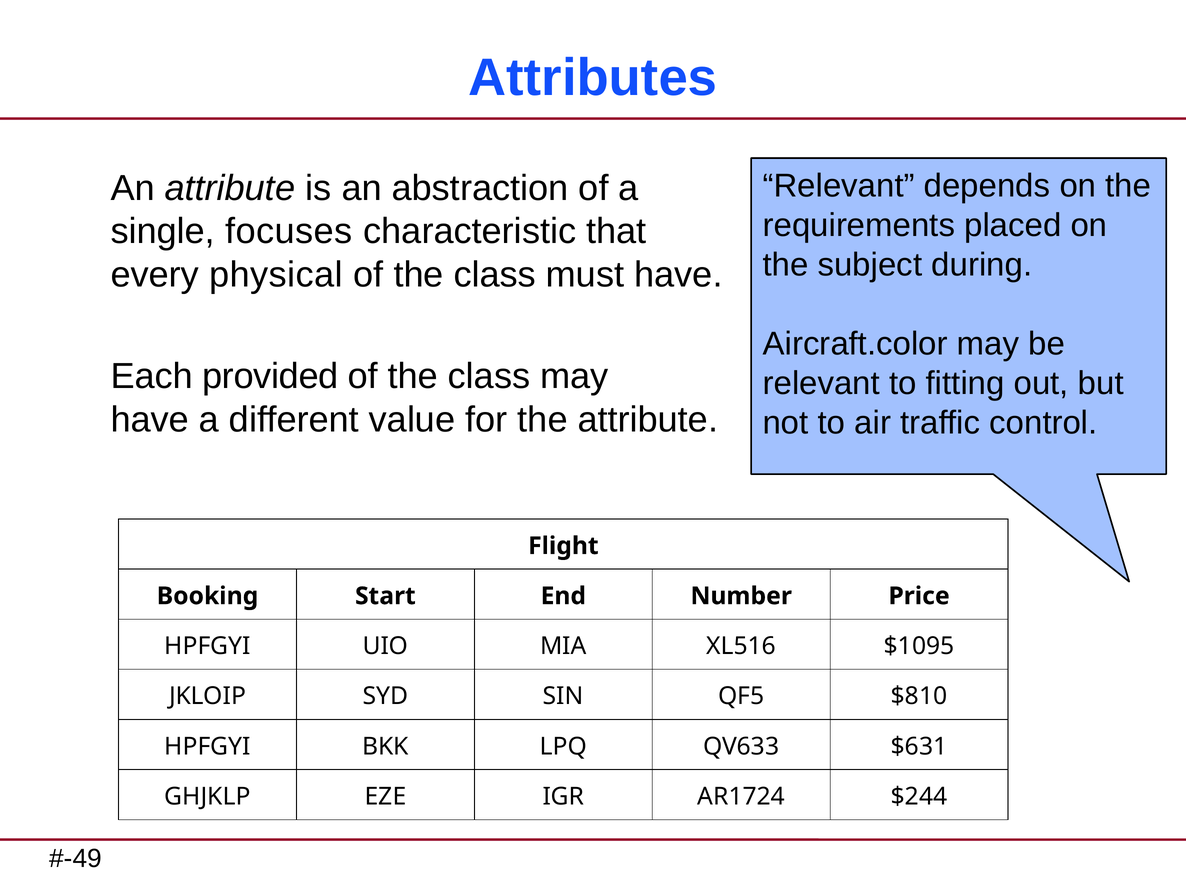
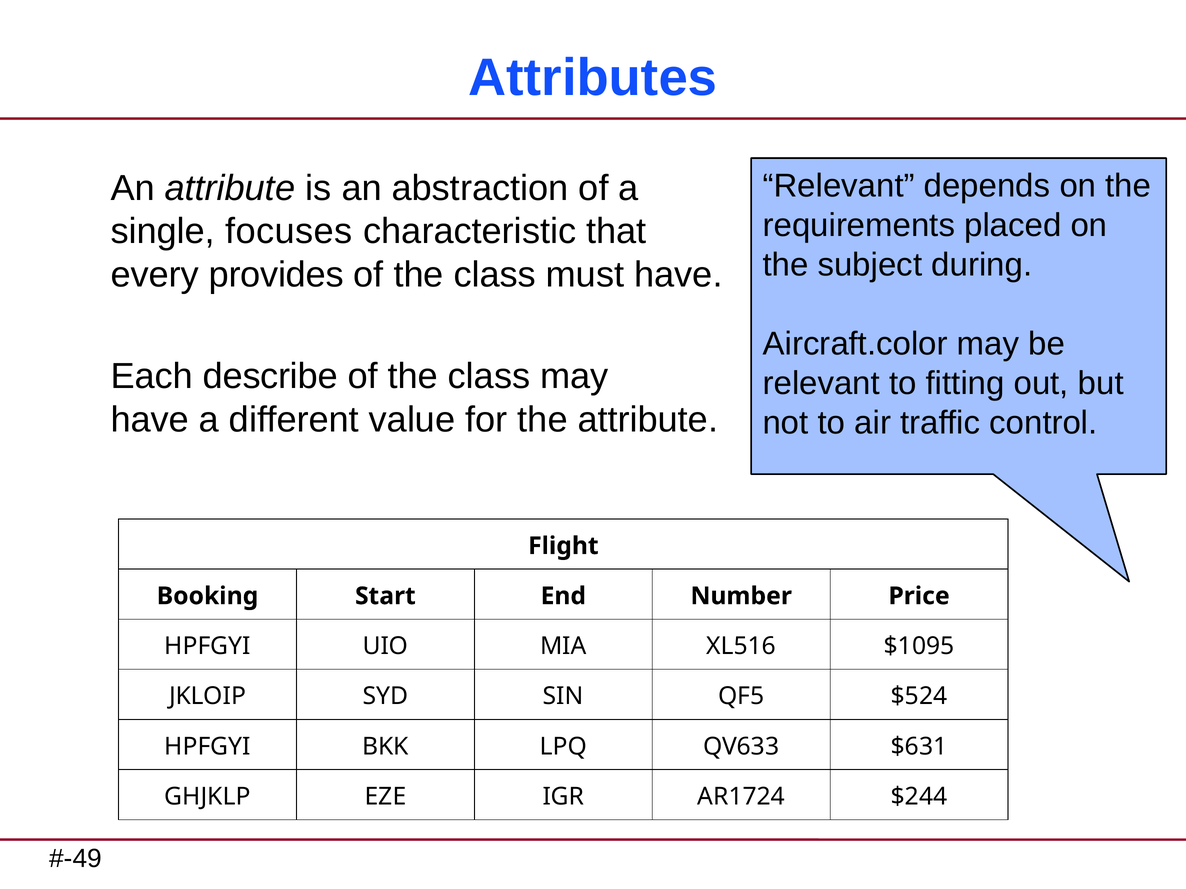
physical: physical -> provides
provided: provided -> describe
$810: $810 -> $524
